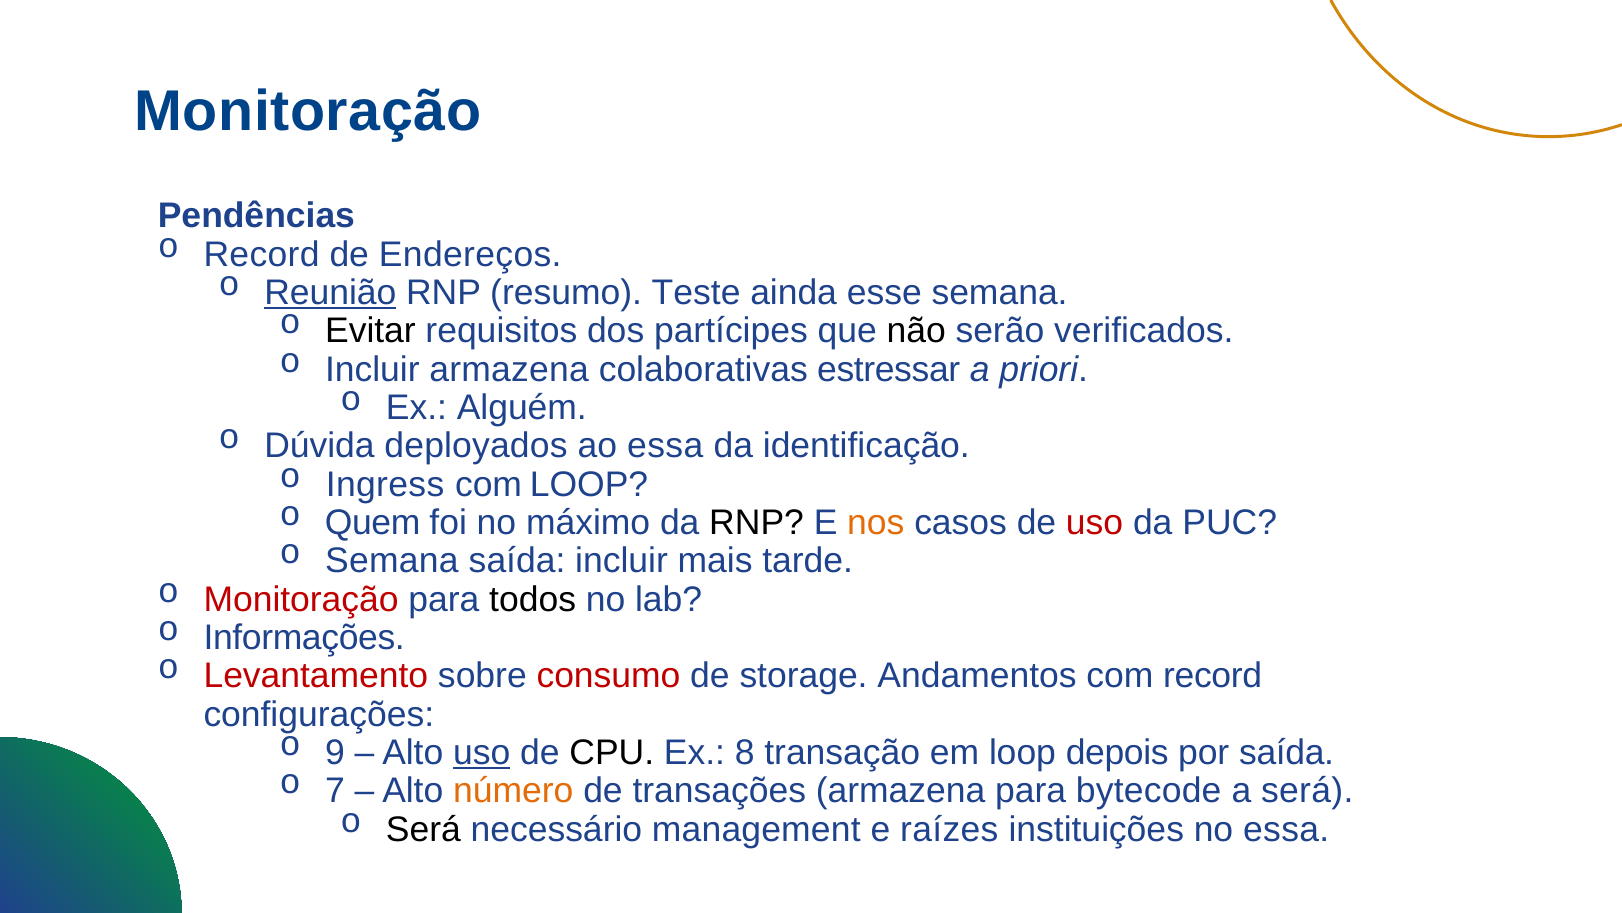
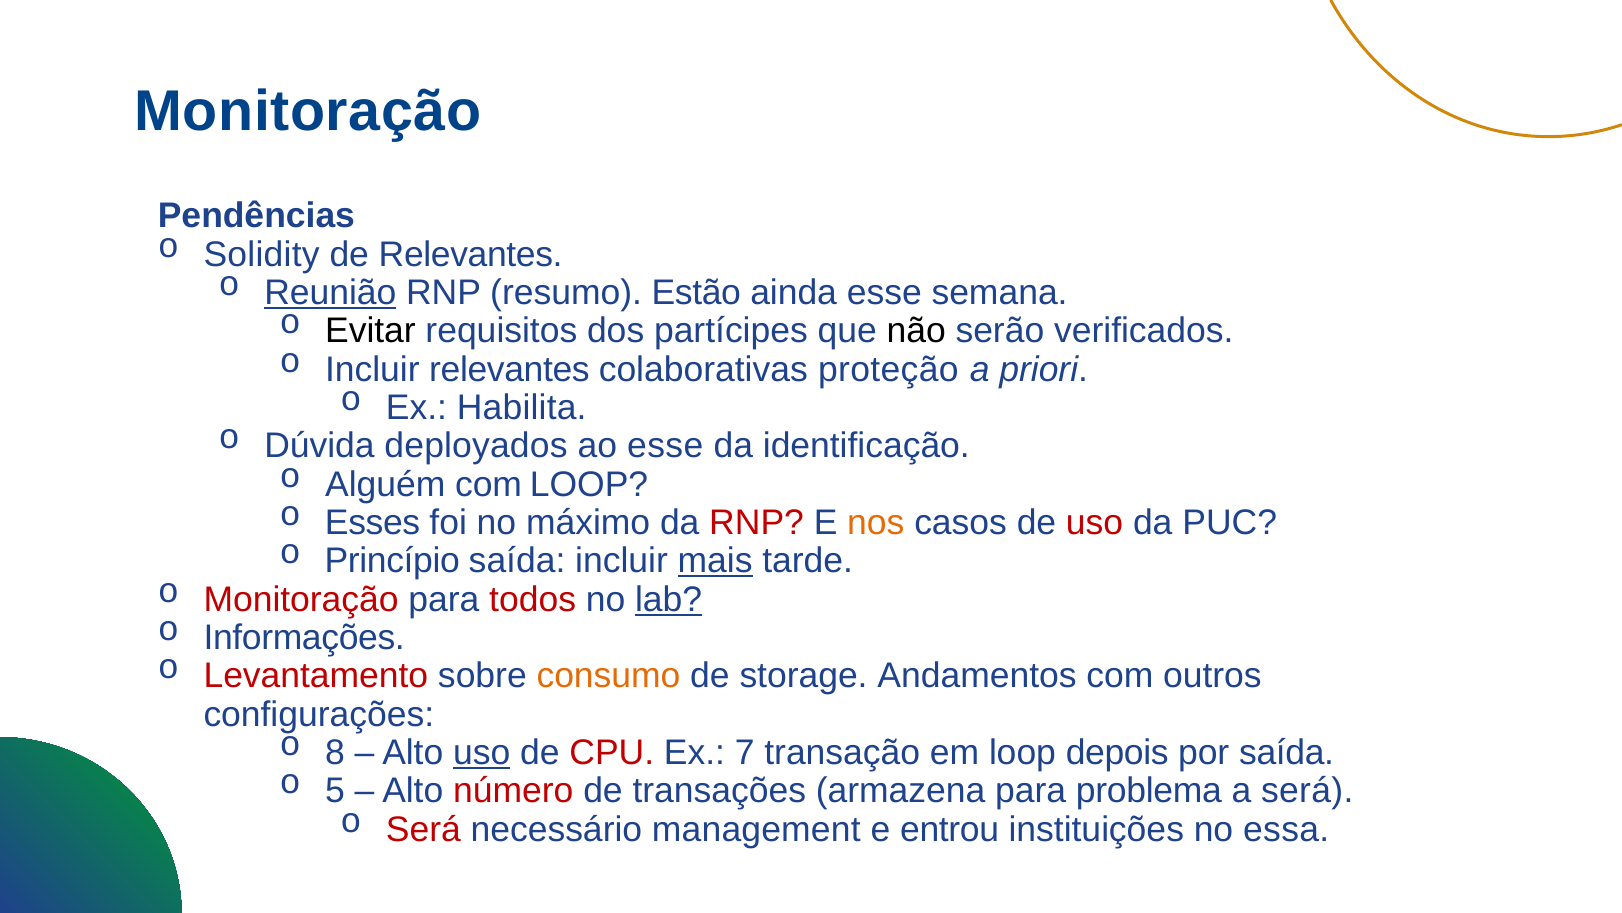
Record at (262, 254): Record -> Solidity
de Endereços: Endereços -> Relevantes
Teste: Teste -> Estão
Incluir armazena: armazena -> relevantes
estressar: estressar -> proteção
Alguém: Alguém -> Habilita
ao essa: essa -> esse
Ingress: Ingress -> Alguém
Quem: Quem -> Esses
RNP at (757, 522) colour: black -> red
Semana at (392, 561): Semana -> Princípio
mais underline: none -> present
todos colour: black -> red
lab underline: none -> present
consumo colour: red -> orange
com record: record -> outros
9: 9 -> 8
CPU colour: black -> red
8: 8 -> 7
7: 7 -> 5
número colour: orange -> red
bytecode: bytecode -> problema
Será at (423, 829) colour: black -> red
raízes: raízes -> entrou
